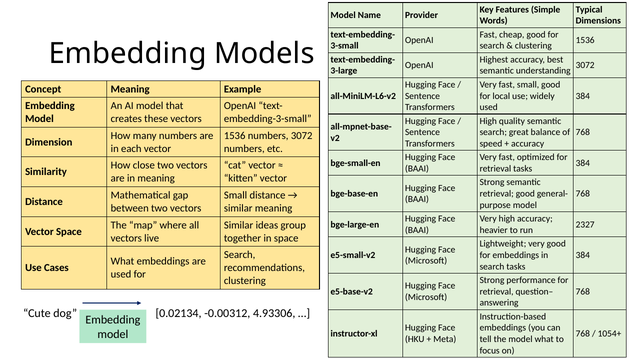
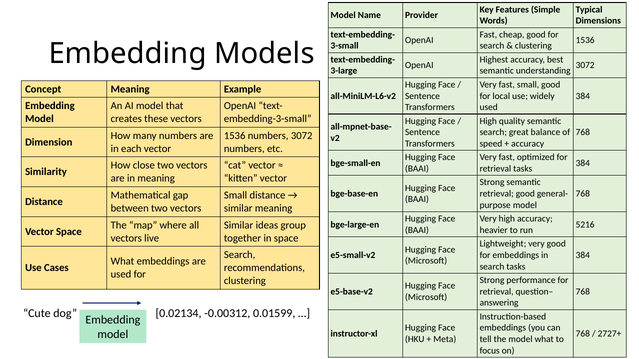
2327: 2327 -> 5216
4.93306: 4.93306 -> 0.01599
1054+: 1054+ -> 2727+
